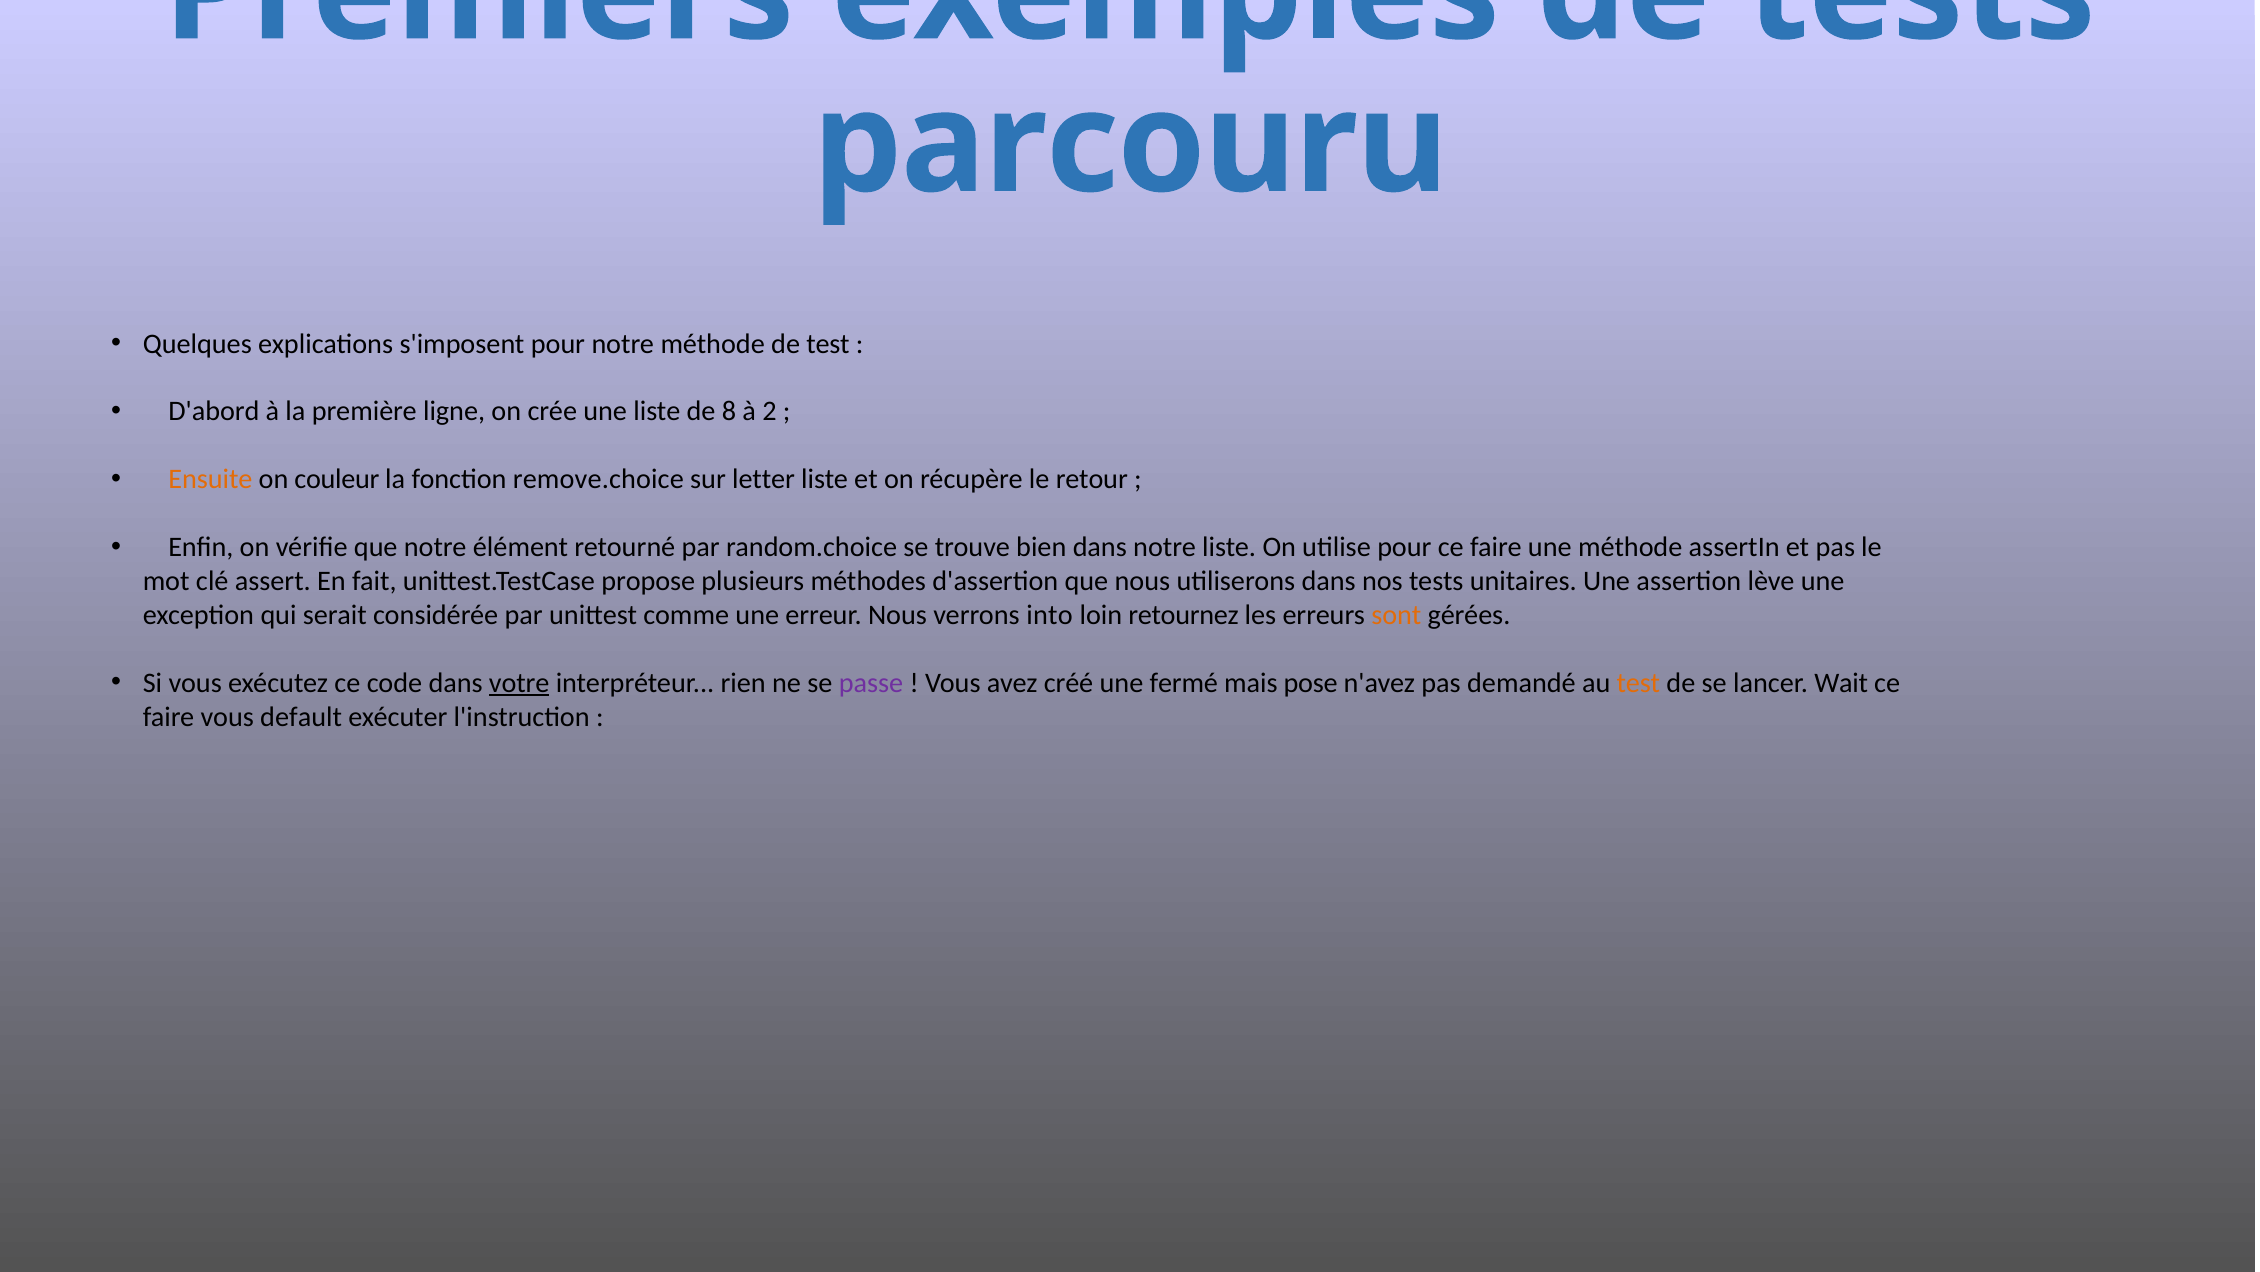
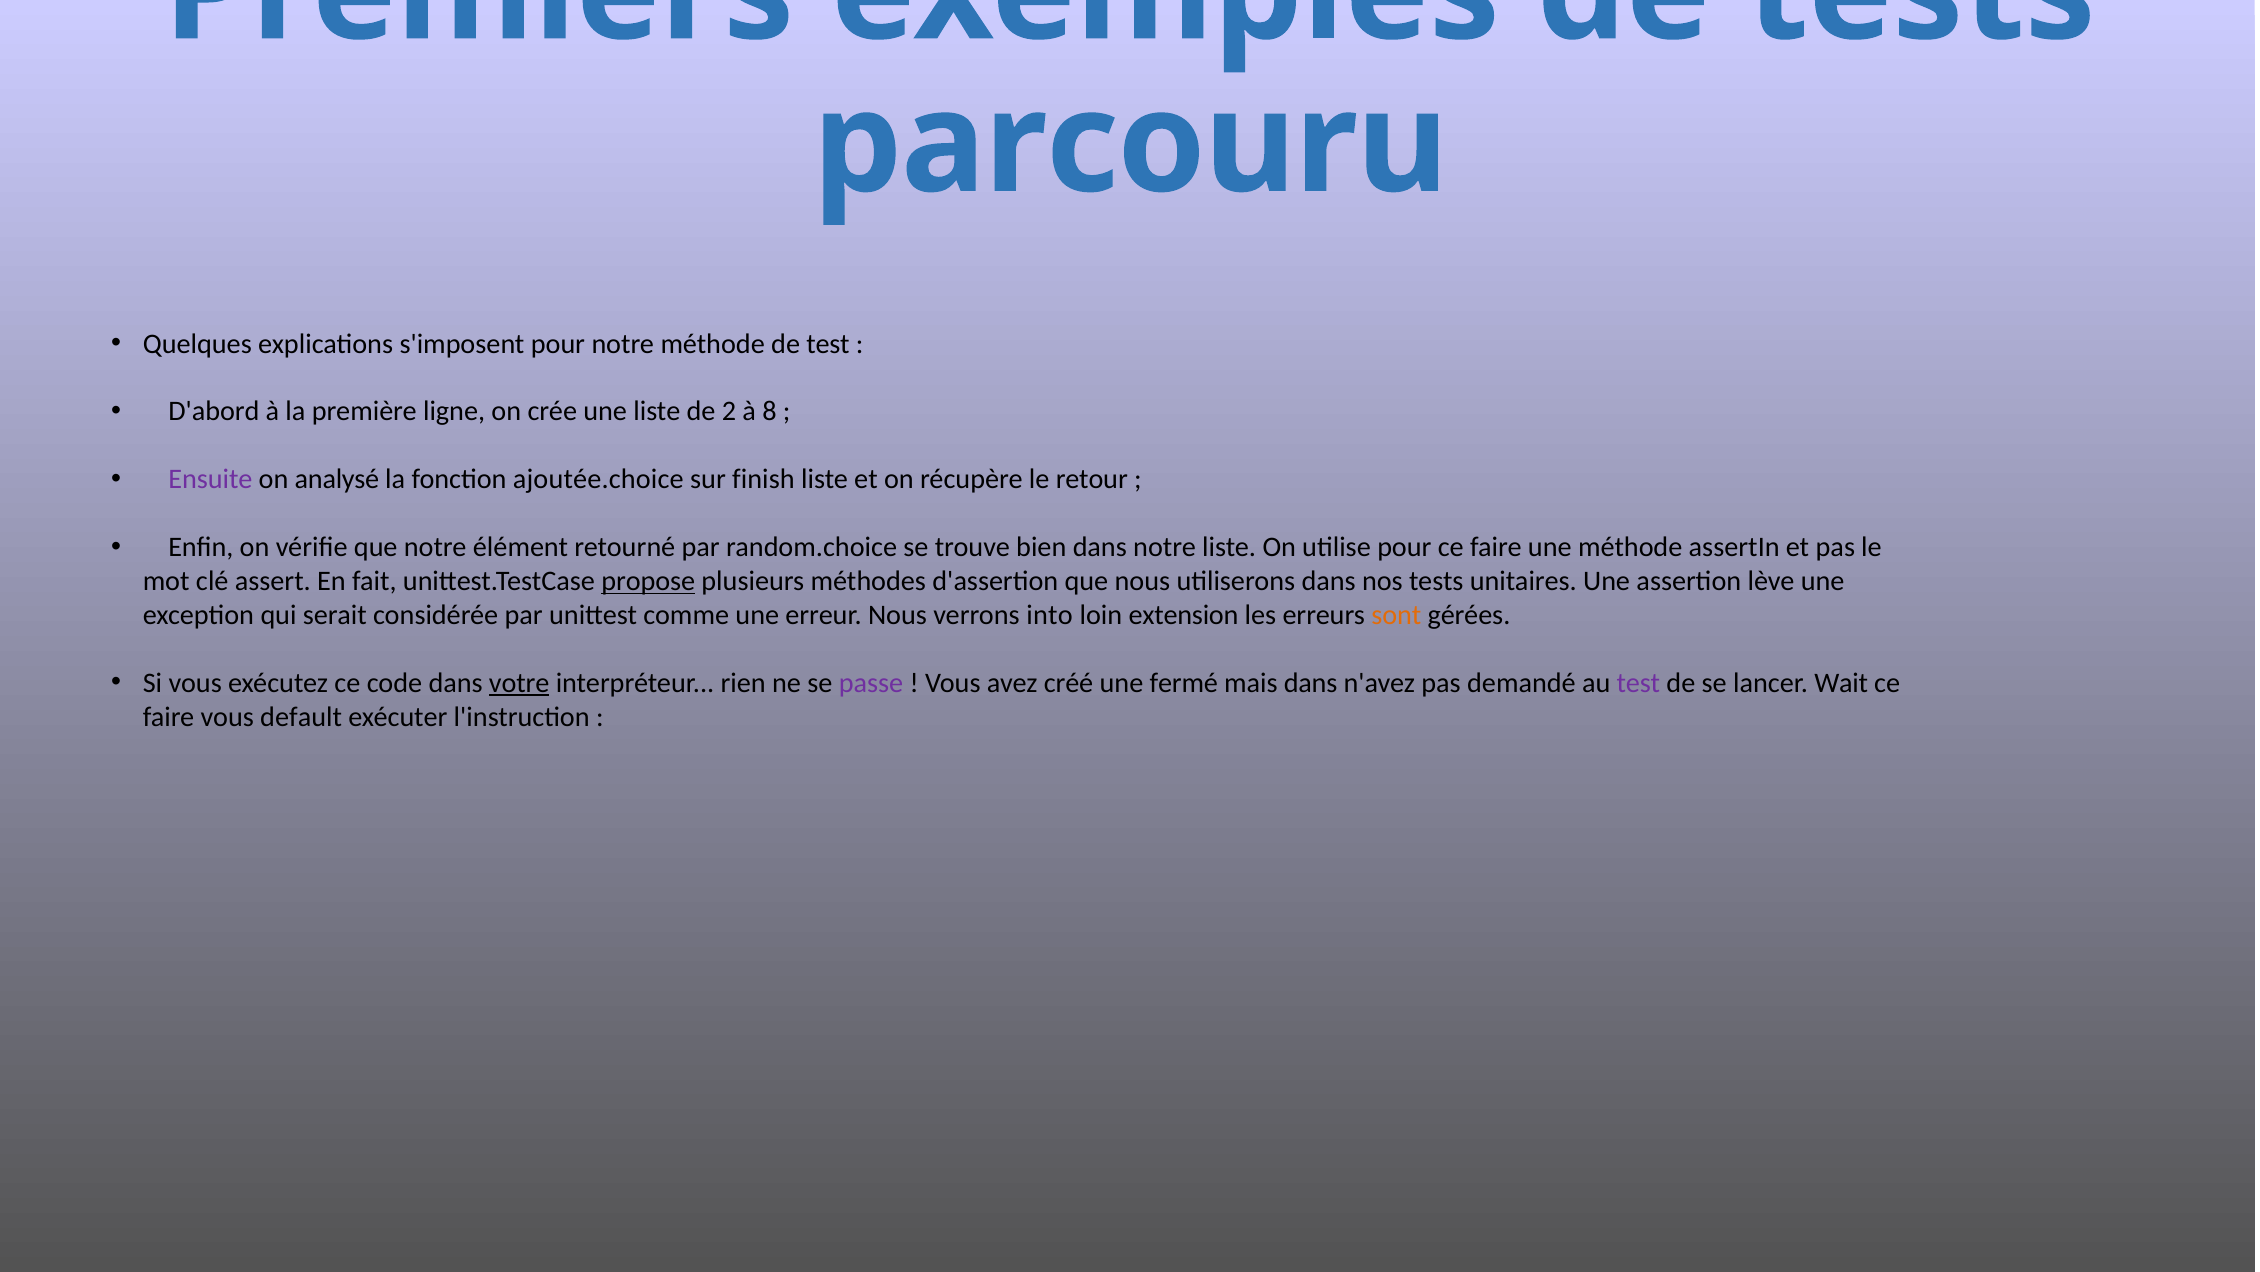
8: 8 -> 2
2: 2 -> 8
Ensuite colour: orange -> purple
couleur: couleur -> analysé
remove.choice: remove.choice -> ajoutée.choice
letter: letter -> finish
propose underline: none -> present
retournez: retournez -> extension
mais pose: pose -> dans
test at (1638, 683) colour: orange -> purple
